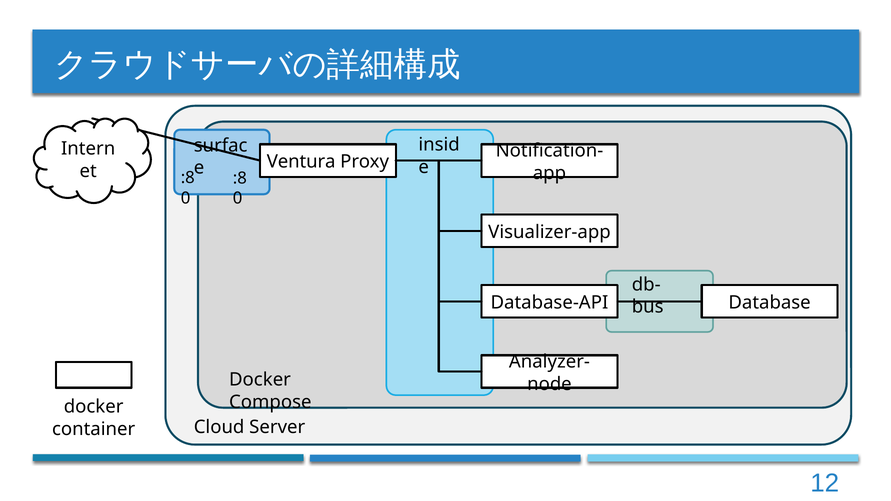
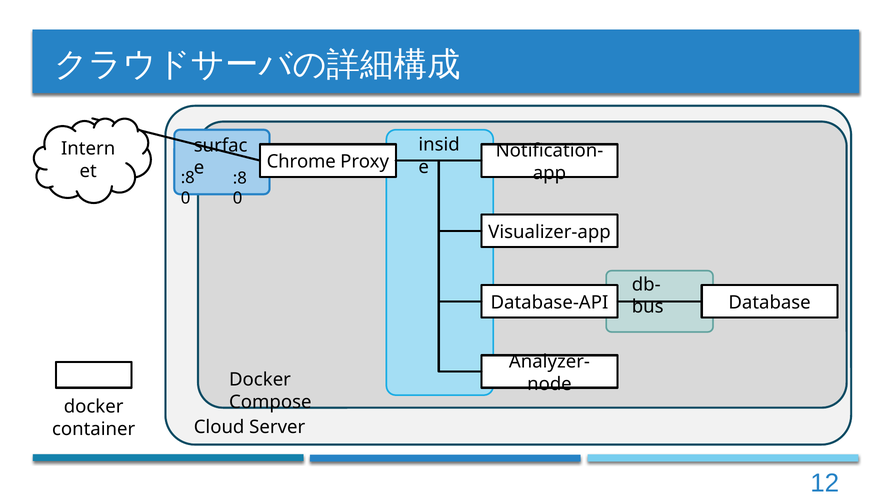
Ventura: Ventura -> Chrome
